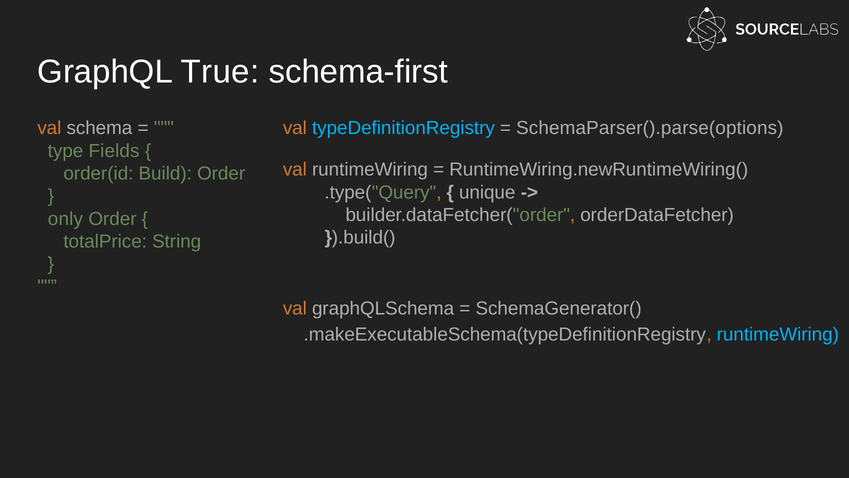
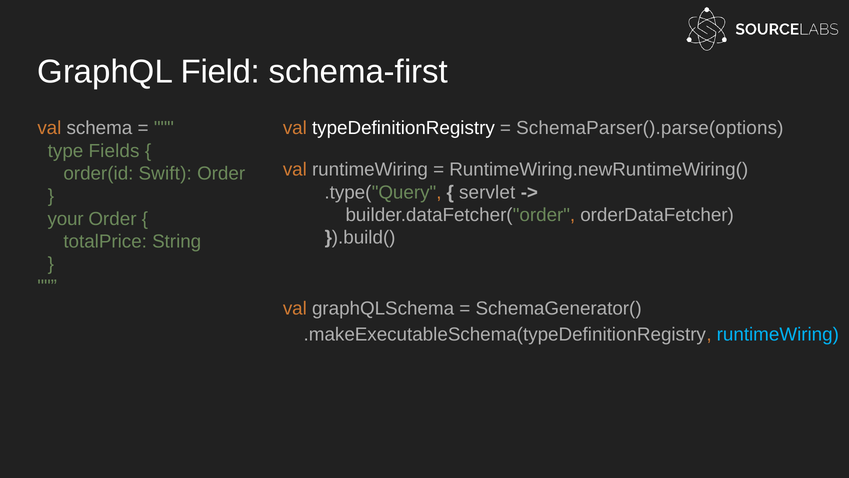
True: True -> Field
typeDefinitionRegistry colour: light blue -> white
Build: Build -> Swift
unique: unique -> servlet
only: only -> your
